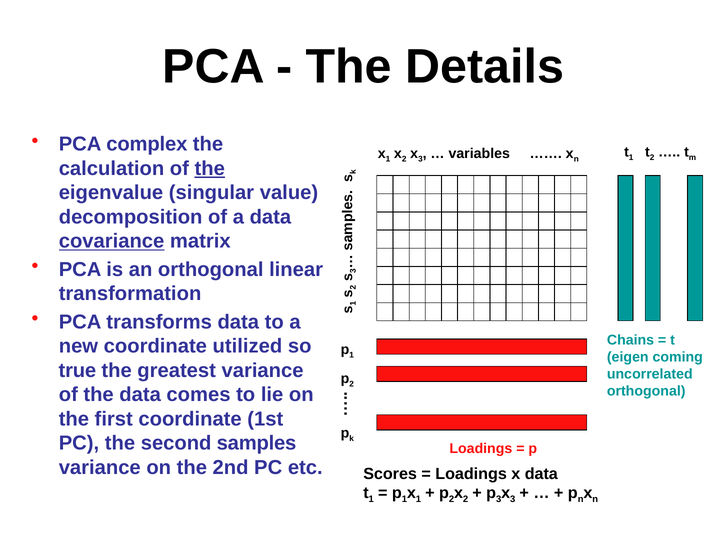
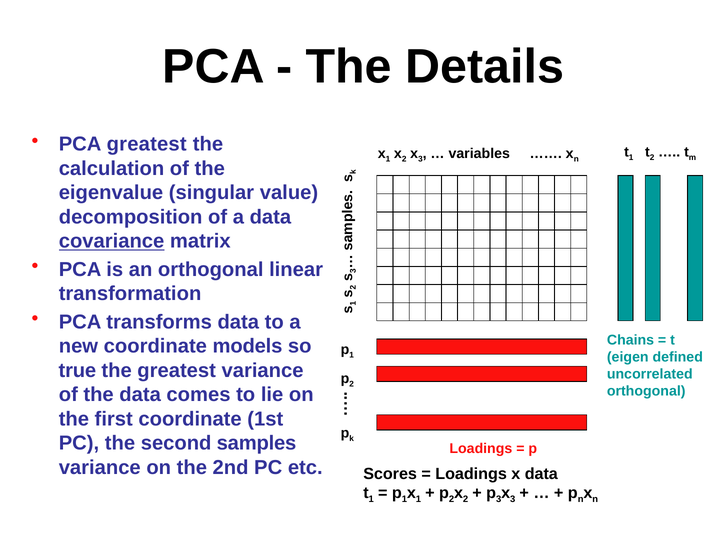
PCA complex: complex -> greatest
the at (210, 169) underline: present -> none
utilized: utilized -> models
coming: coming -> defined
